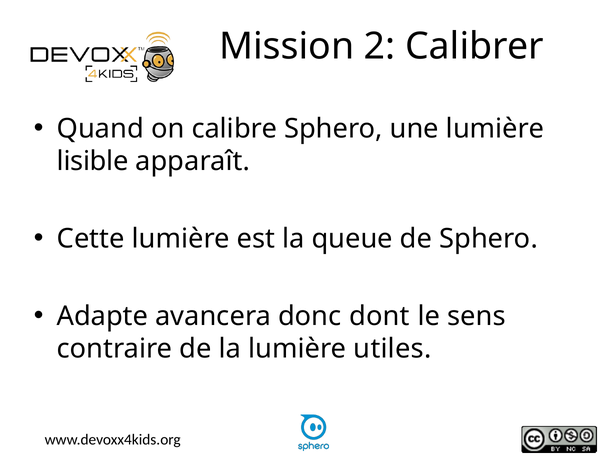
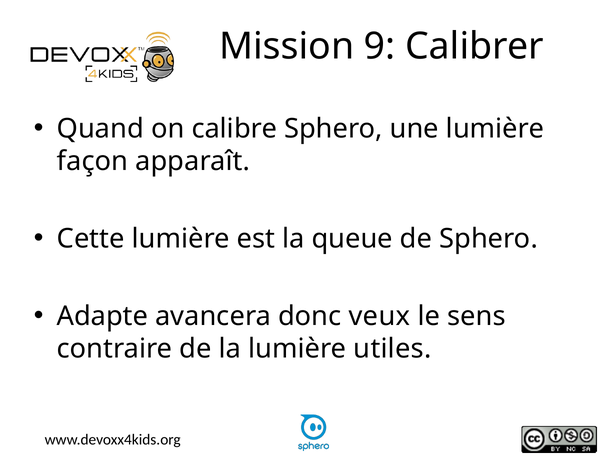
2: 2 -> 9
lisible: lisible -> façon
dont: dont -> veux
